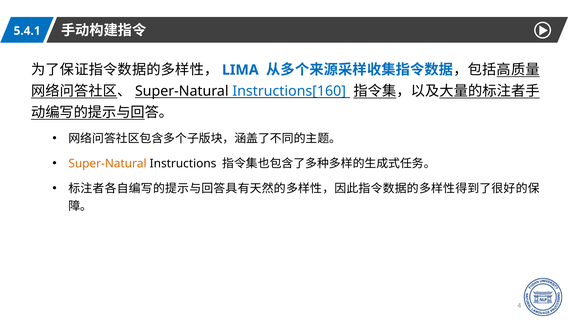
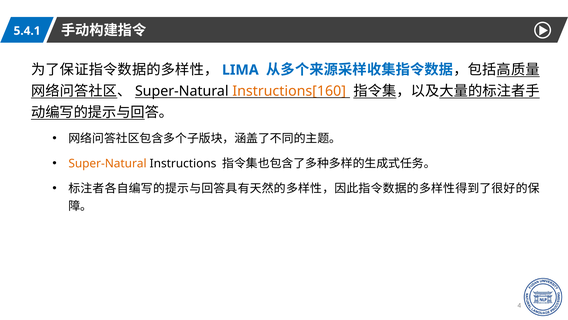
Instructions[160 colour: blue -> orange
